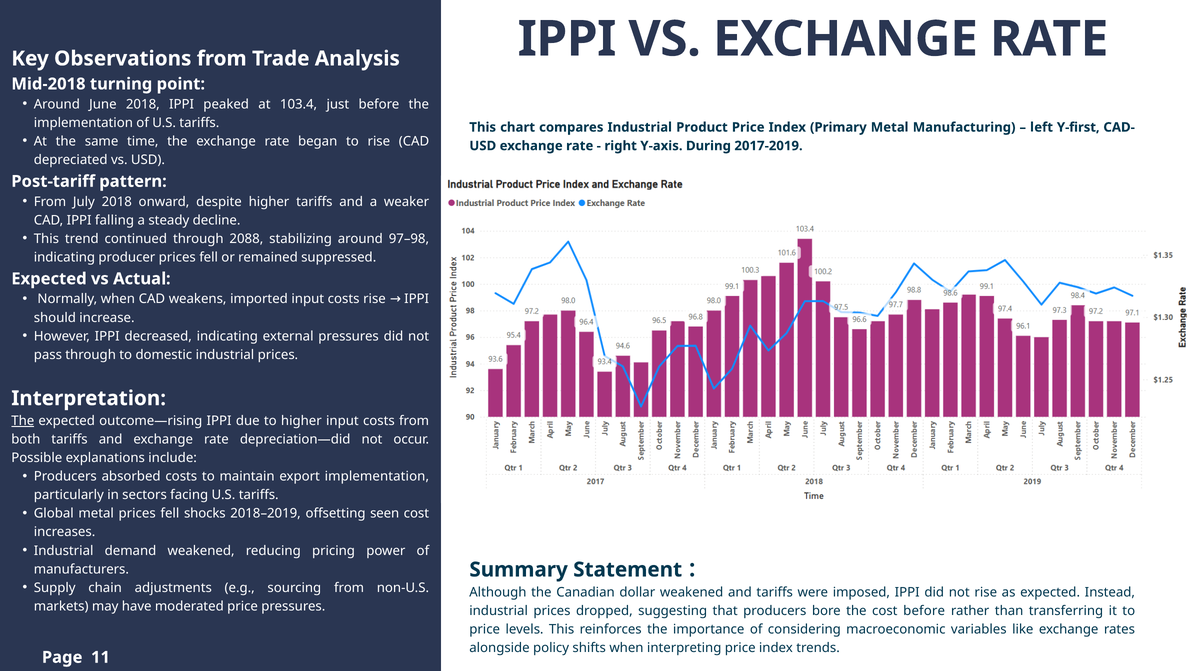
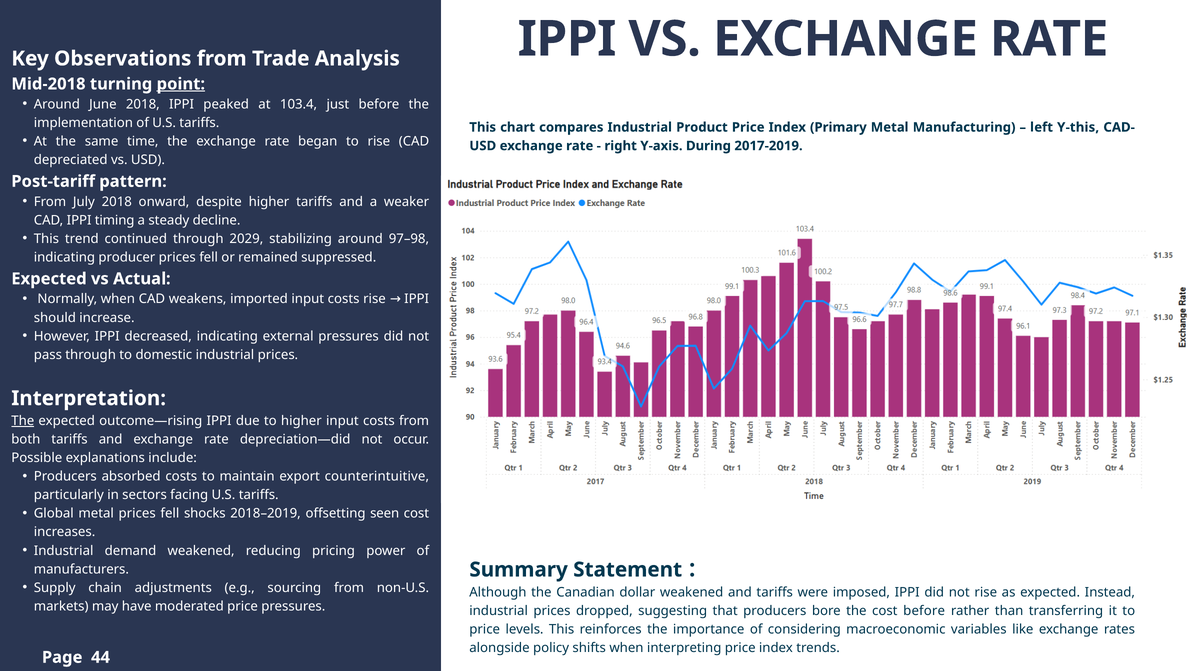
point underline: none -> present
Y-first: Y-first -> Y-this
falling: falling -> timing
2088: 2088 -> 2029
export implementation: implementation -> counterintuitive
11: 11 -> 44
